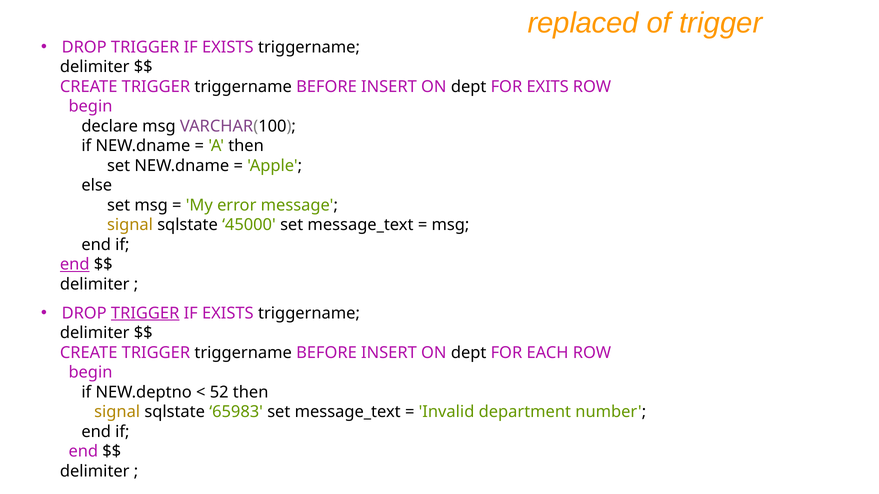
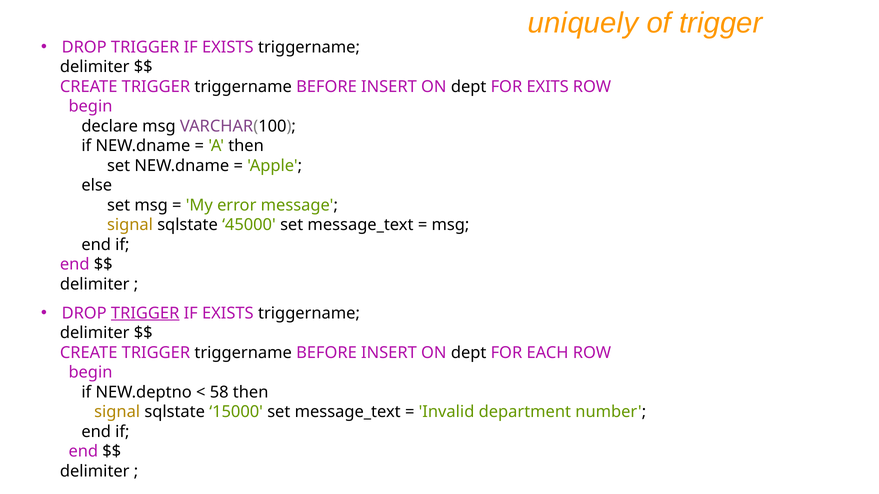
replaced: replaced -> uniquely
end at (75, 265) underline: present -> none
52: 52 -> 58
65983: 65983 -> 15000
